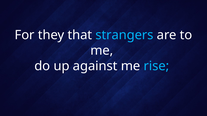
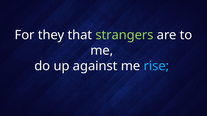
strangers colour: light blue -> light green
